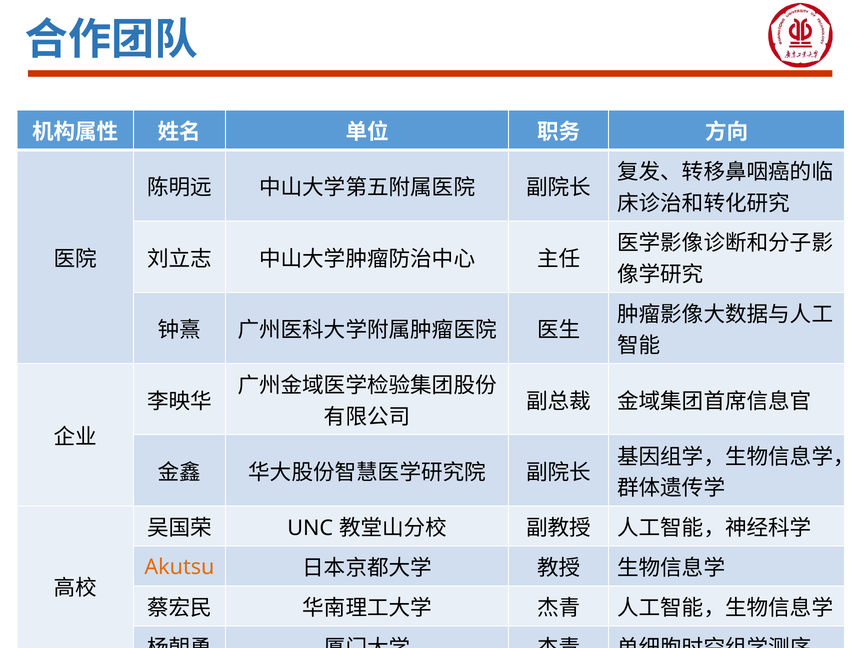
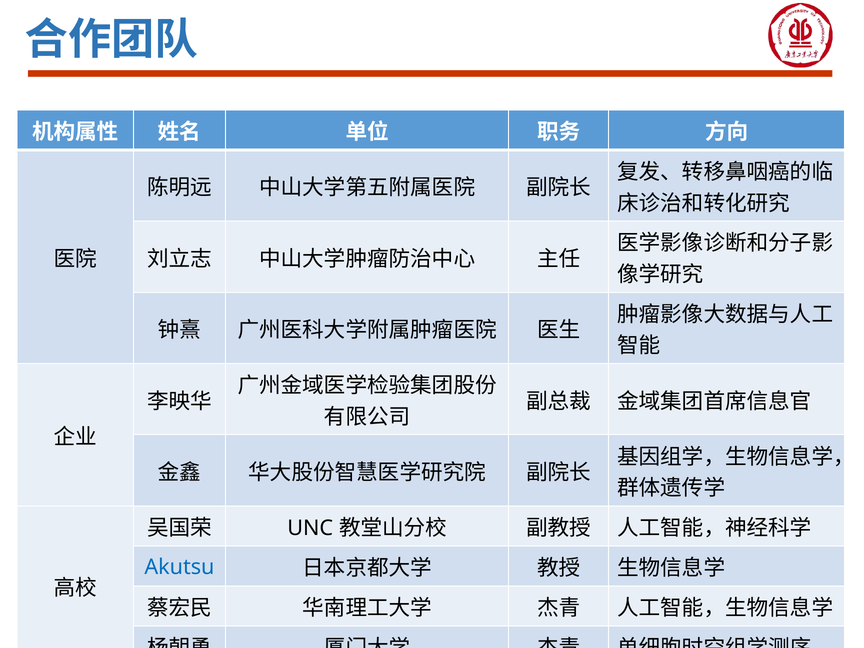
Akutsu colour: orange -> blue
